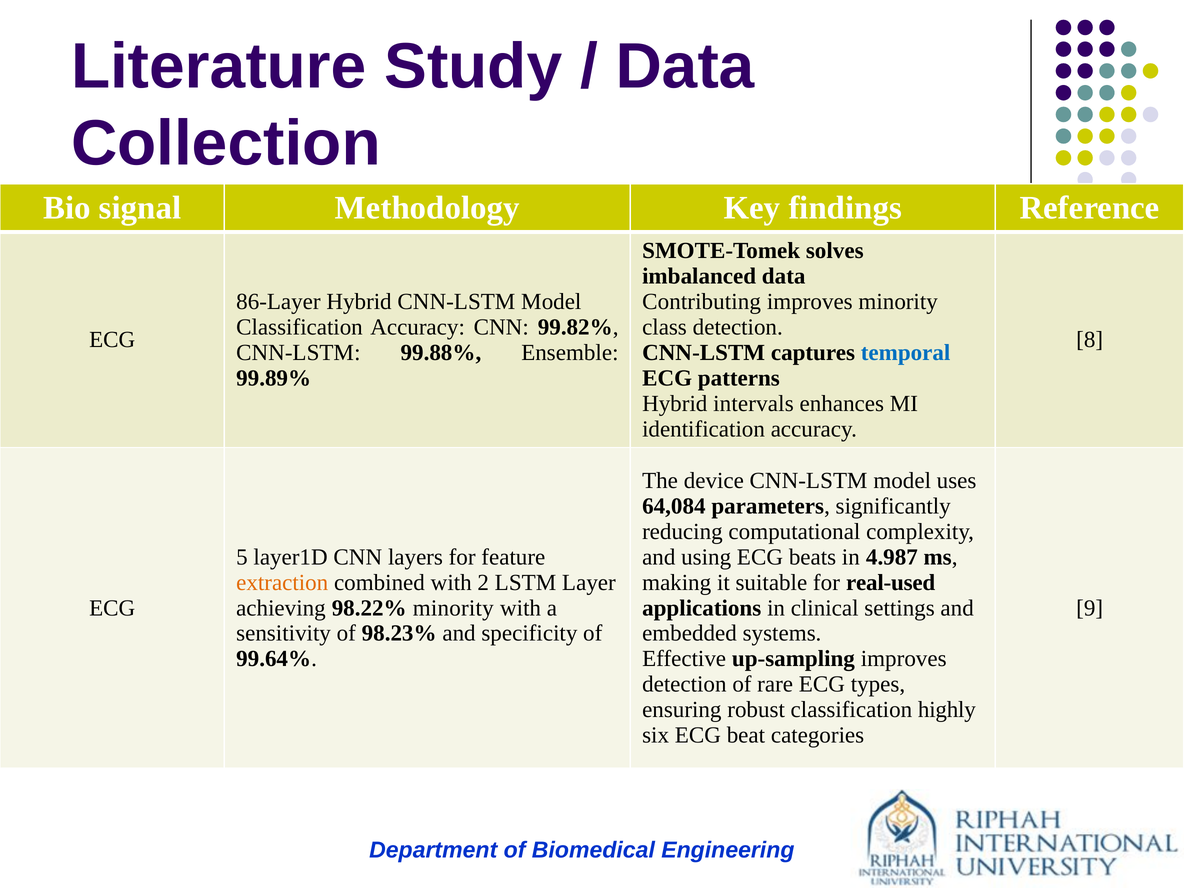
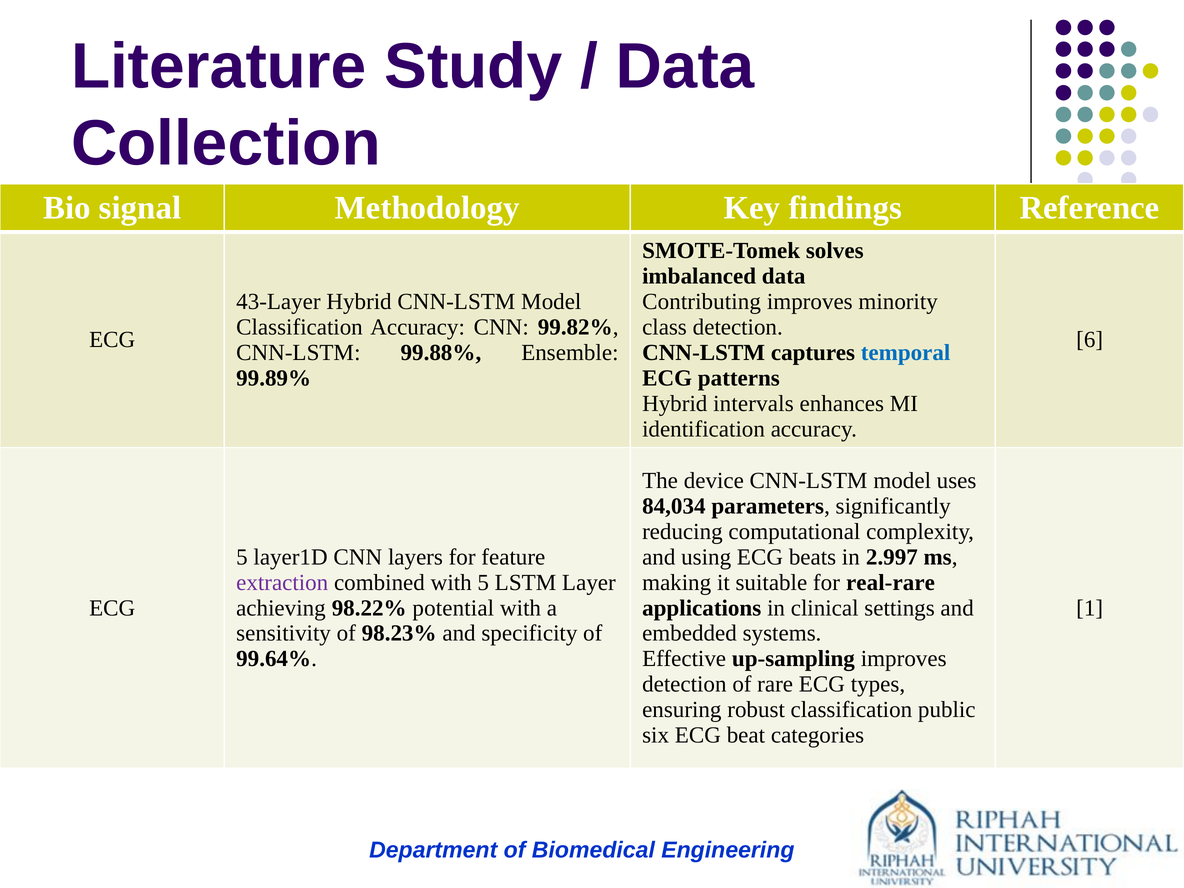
86-Layer: 86-Layer -> 43-Layer
8: 8 -> 6
64,084: 64,084 -> 84,034
4.987: 4.987 -> 2.997
extraction colour: orange -> purple
with 2: 2 -> 5
real-used: real-used -> real-rare
98.22% minority: minority -> potential
9: 9 -> 1
highly: highly -> public
